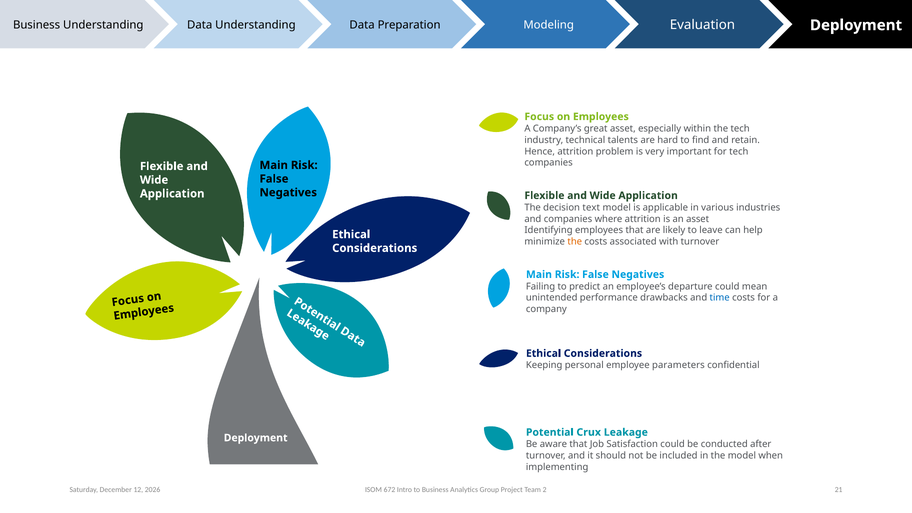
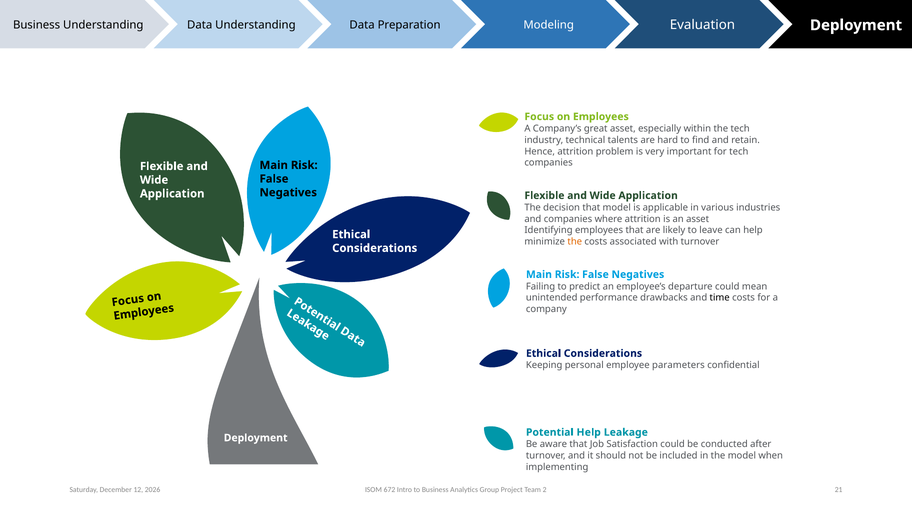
decision text: text -> that
time colour: blue -> black
Potential Crux: Crux -> Help
